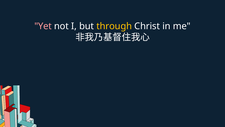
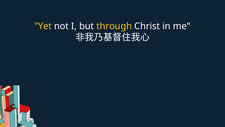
Yet colour: pink -> yellow
